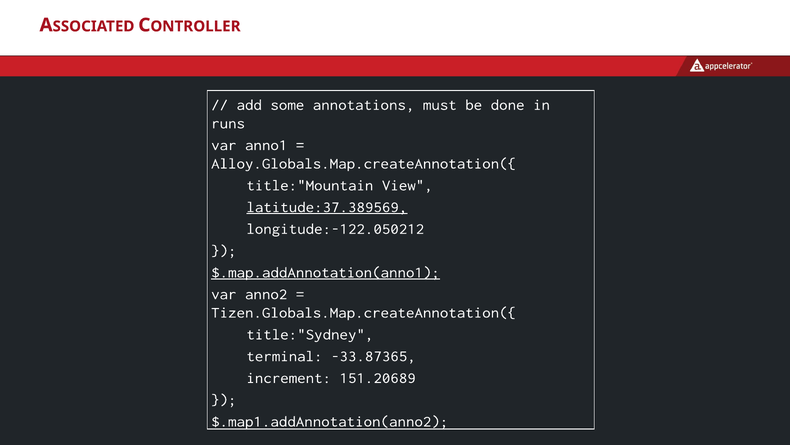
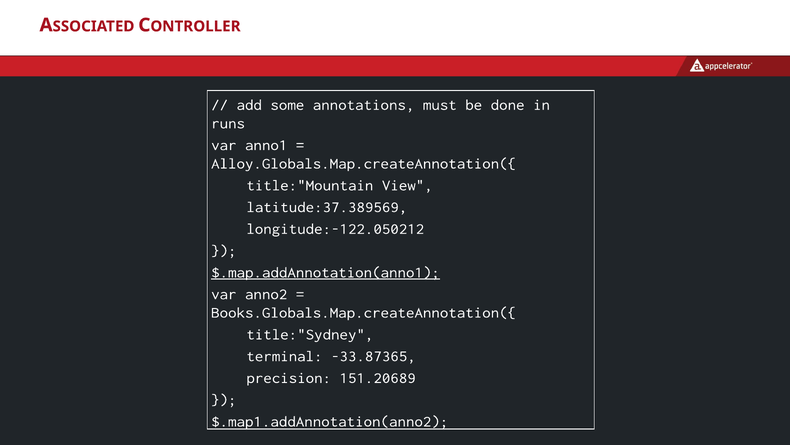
latitude:37.389569 underline: present -> none
Tizen.Globals.Map.createAnnotation({: Tizen.Globals.Map.createAnnotation({ -> Books.Globals.Map.createAnnotation({
increment: increment -> precision
